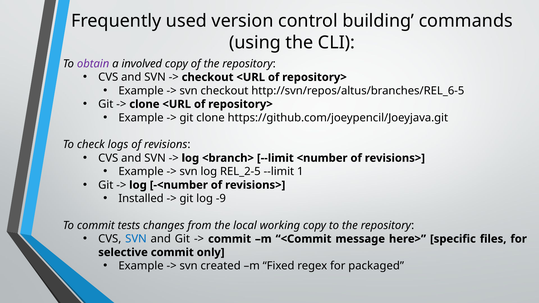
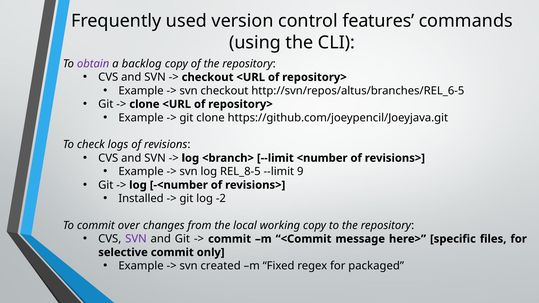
building: building -> features
involved: involved -> backlog
REL_2-5: REL_2-5 -> REL_8-5
1: 1 -> 9
-9: -9 -> -2
tests: tests -> over
SVN at (136, 239) colour: blue -> purple
